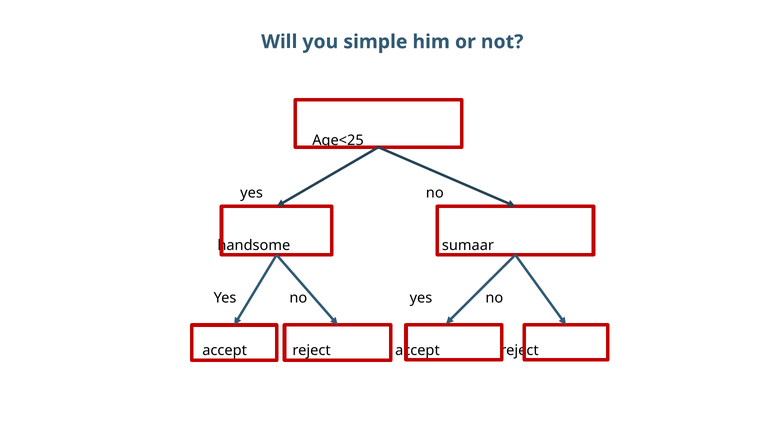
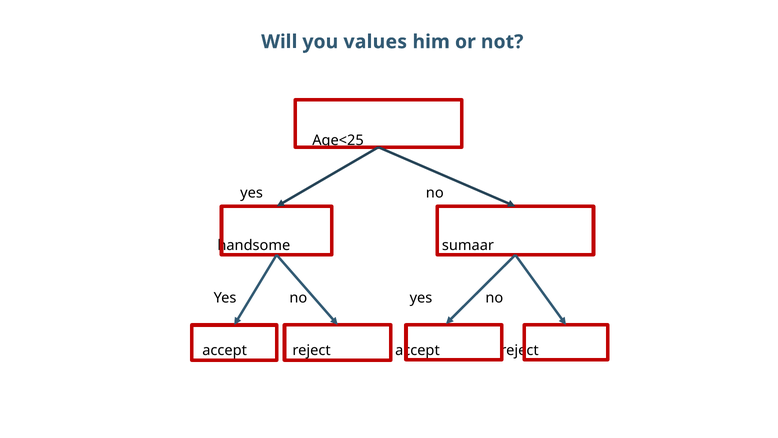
simple: simple -> values
